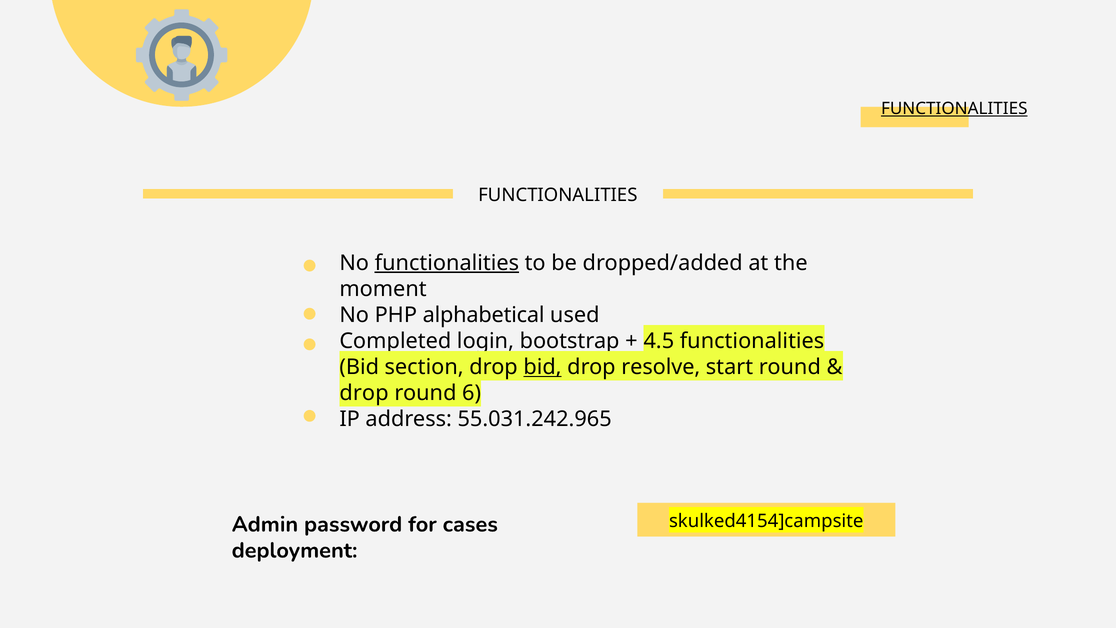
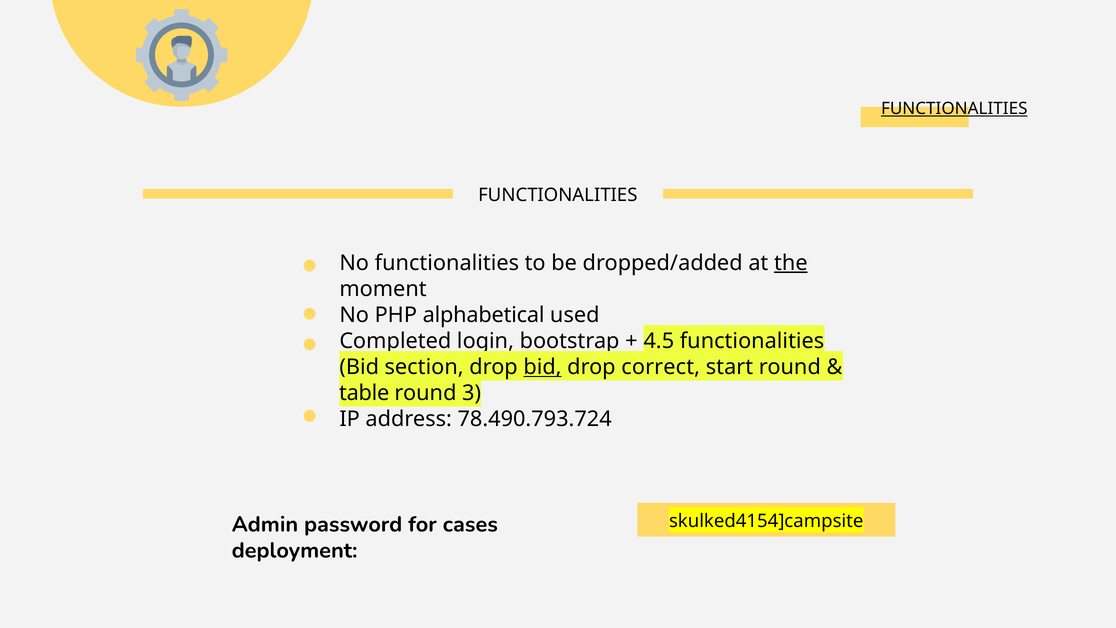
functionalities at (447, 263) underline: present -> none
the underline: none -> present
resolve: resolve -> correct
drop at (364, 393): drop -> table
6: 6 -> 3
55.031.242.965: 55.031.242.965 -> 78.490.793.724
